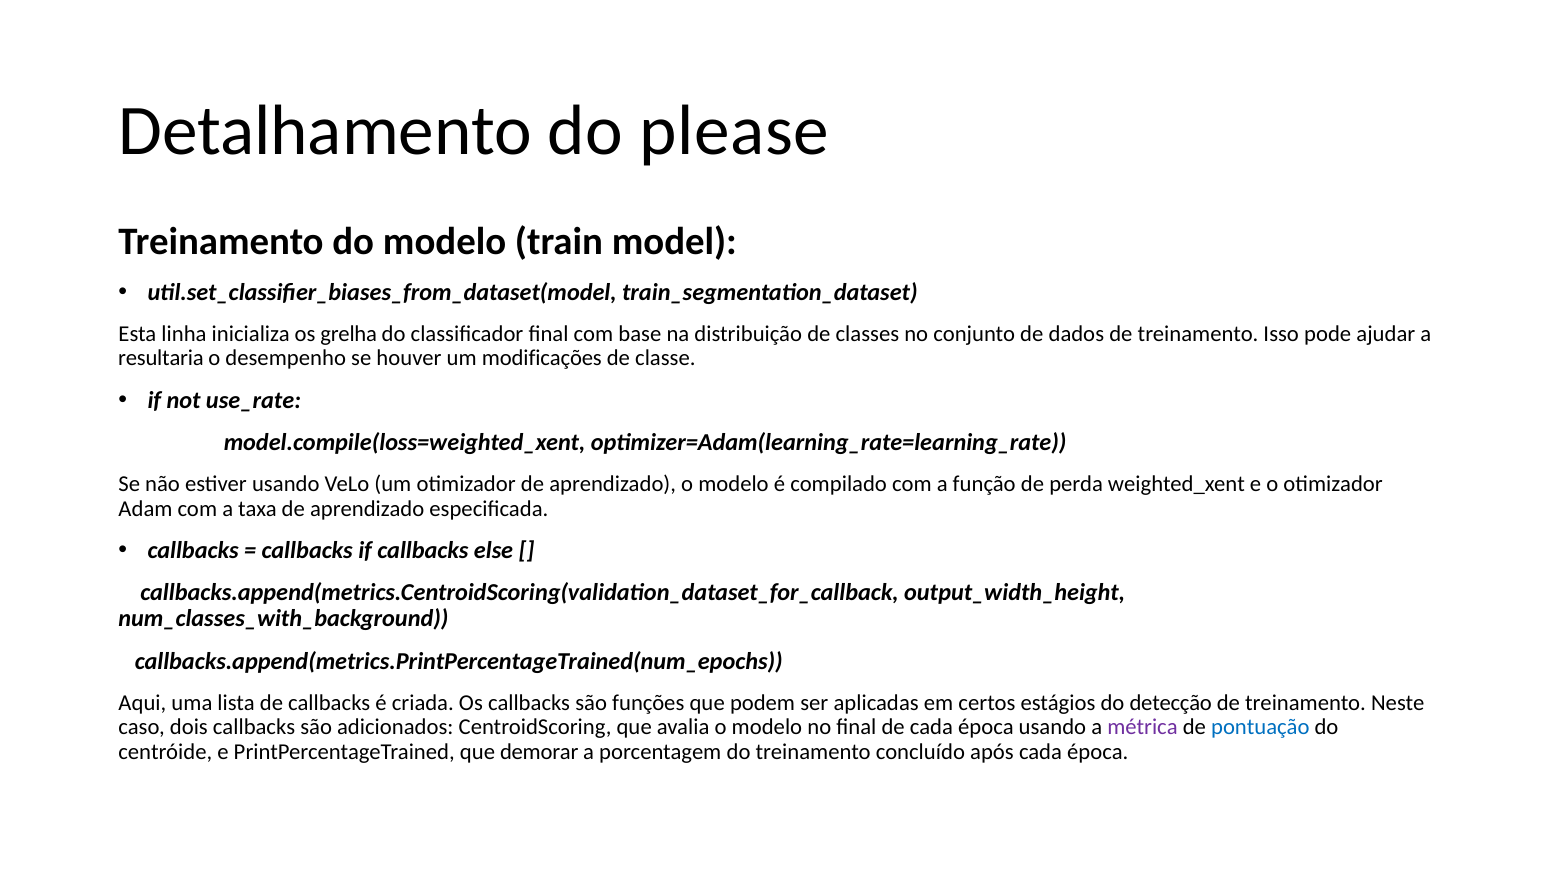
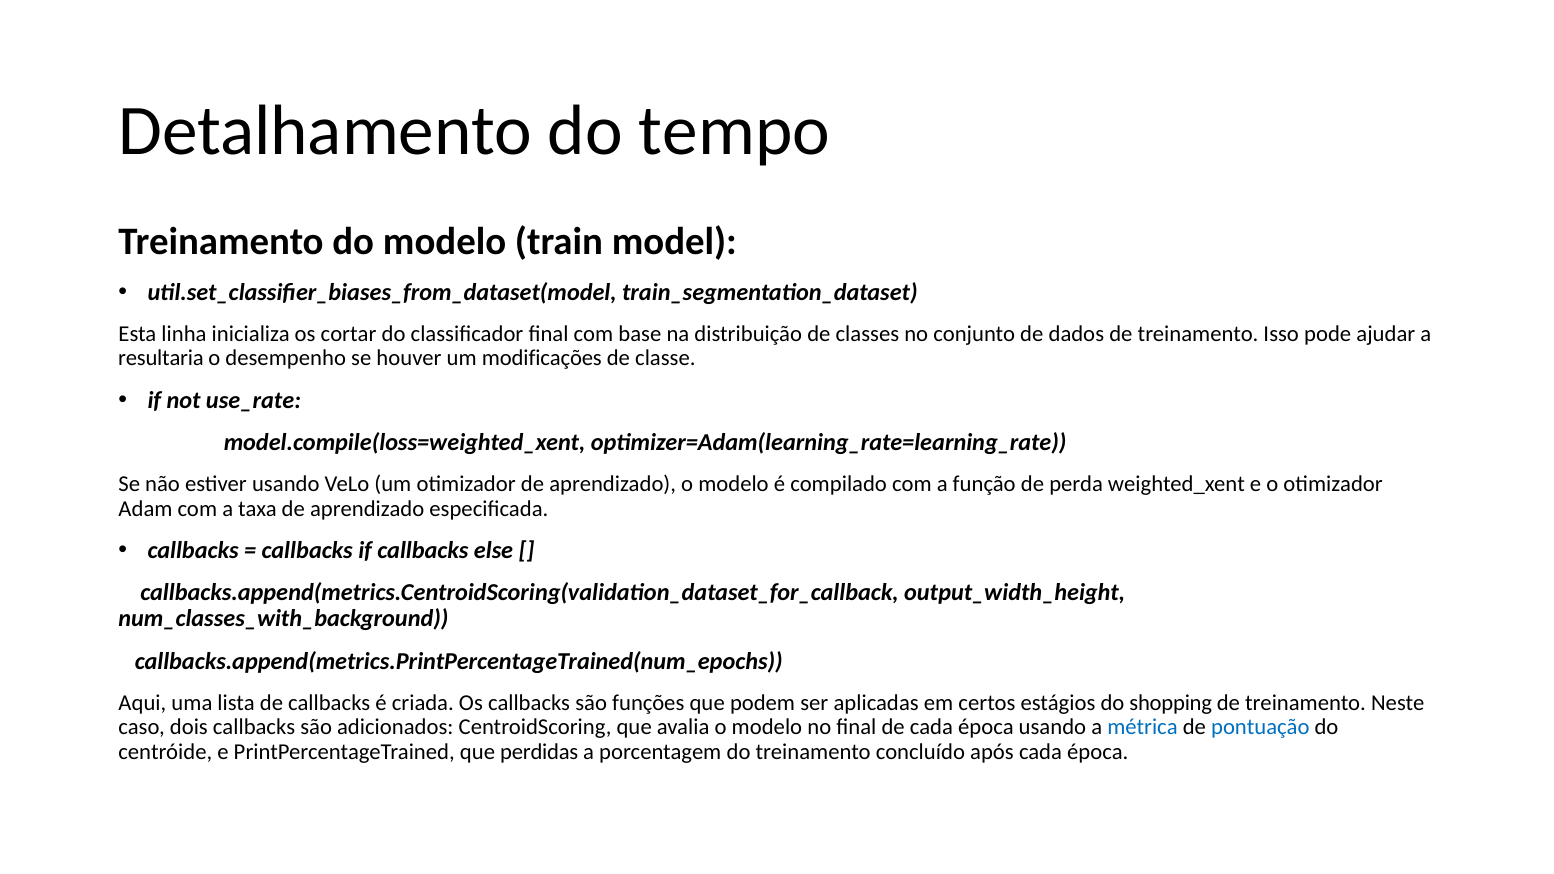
please: please -> tempo
grelha: grelha -> cortar
detecção: detecção -> shopping
métrica colour: purple -> blue
demorar: demorar -> perdidas
